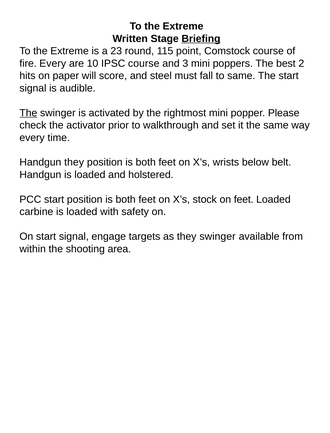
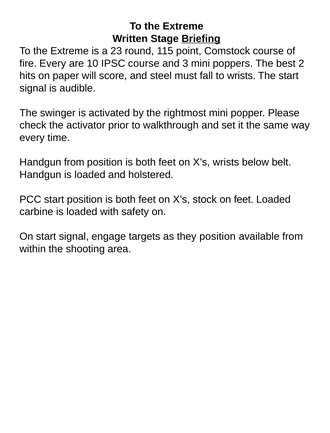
to same: same -> wrists
The at (28, 113) underline: present -> none
Handgun they: they -> from
they swinger: swinger -> position
